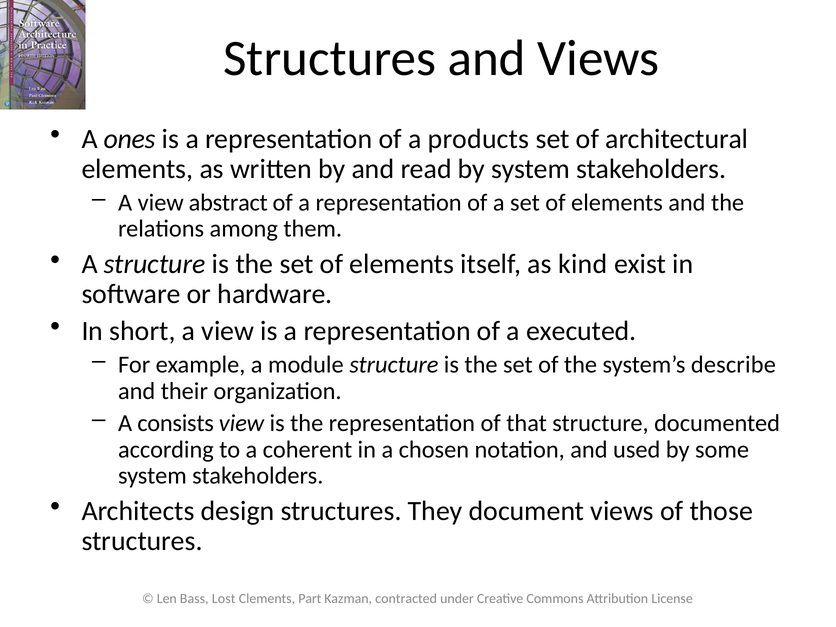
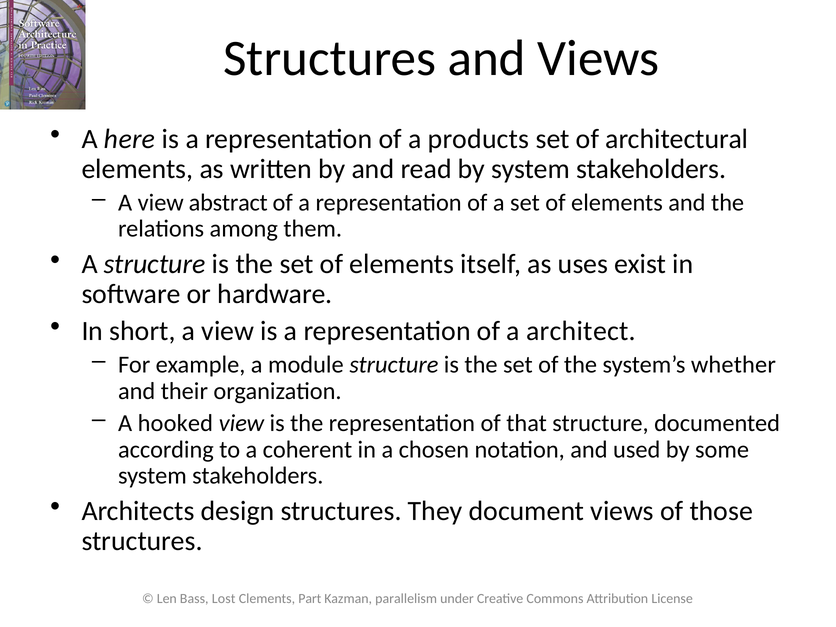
ones: ones -> here
kind: kind -> uses
executed: executed -> architect
describe: describe -> whether
consists: consists -> hooked
contracted: contracted -> parallelism
